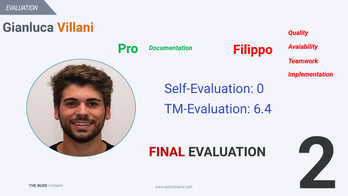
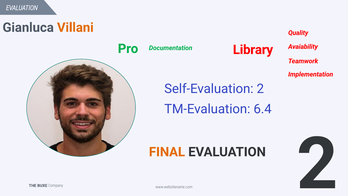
Filippo: Filippo -> Library
Self-Evaluation 0: 0 -> 2
FINAL colour: red -> orange
